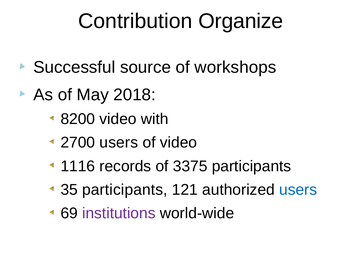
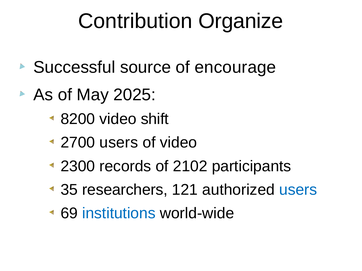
workshops: workshops -> encourage
2018: 2018 -> 2025
with: with -> shift
1116: 1116 -> 2300
3375: 3375 -> 2102
35 participants: participants -> researchers
institutions colour: purple -> blue
